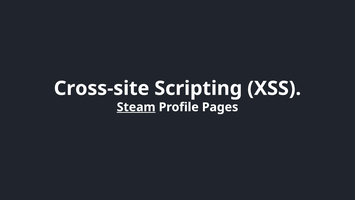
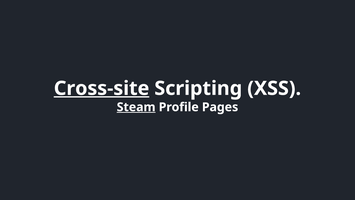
Cross-site underline: none -> present
